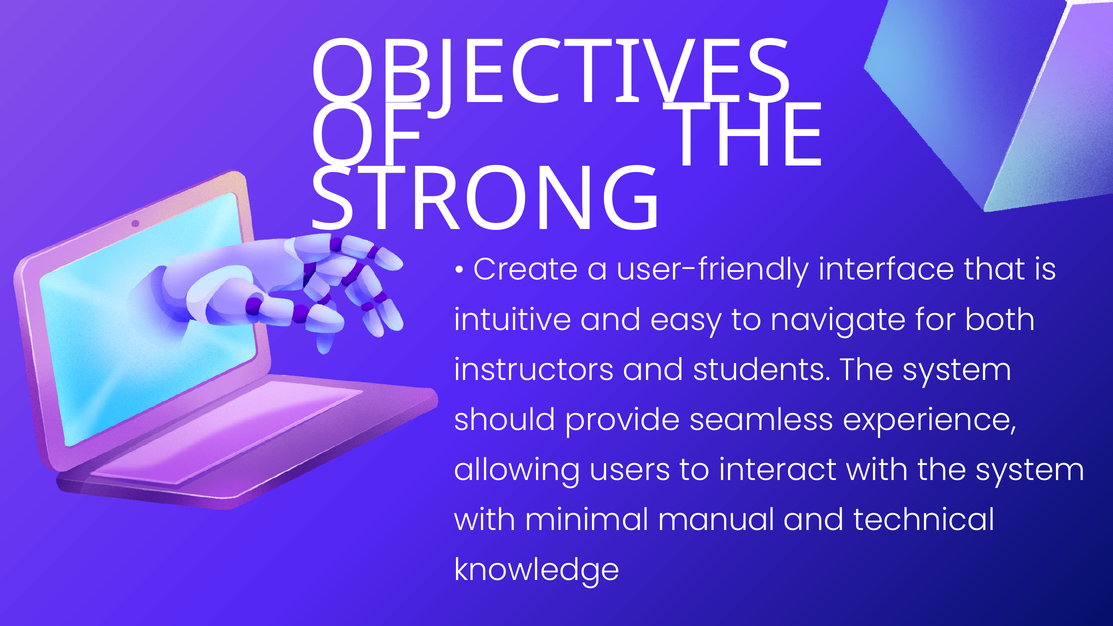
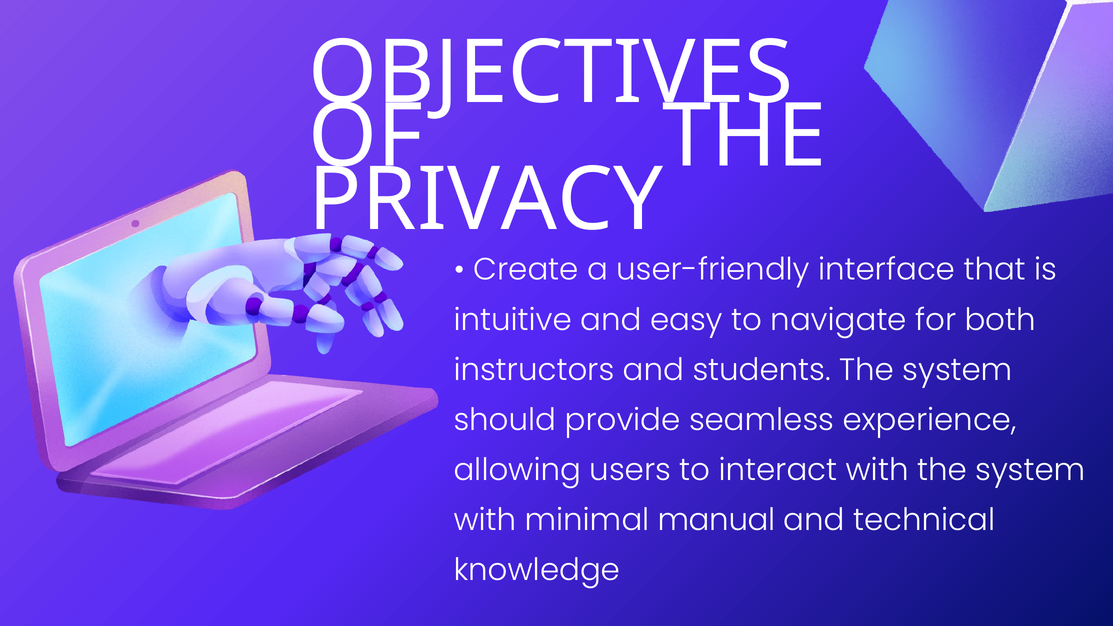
STRONG: STRONG -> PRIVACY
